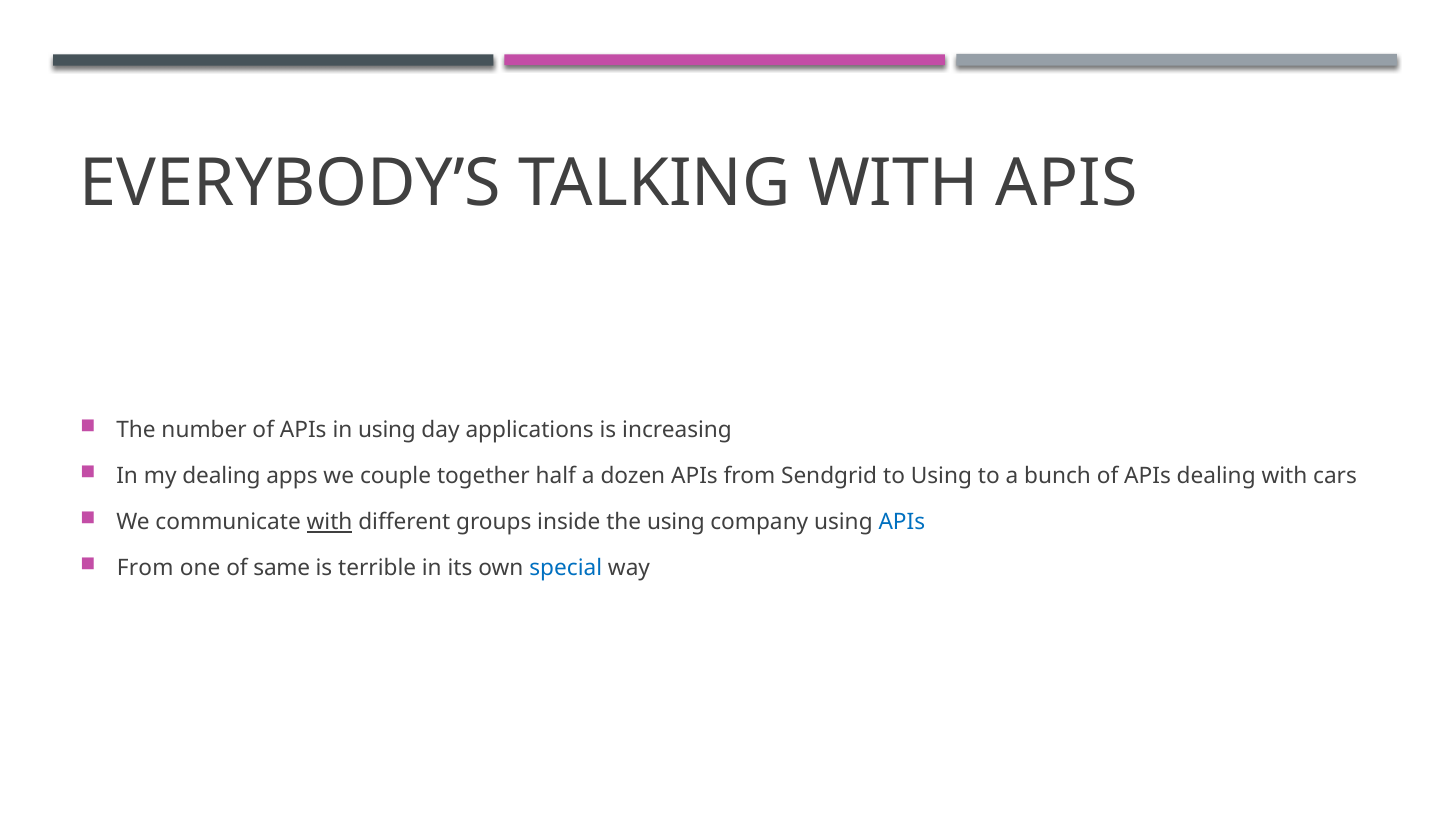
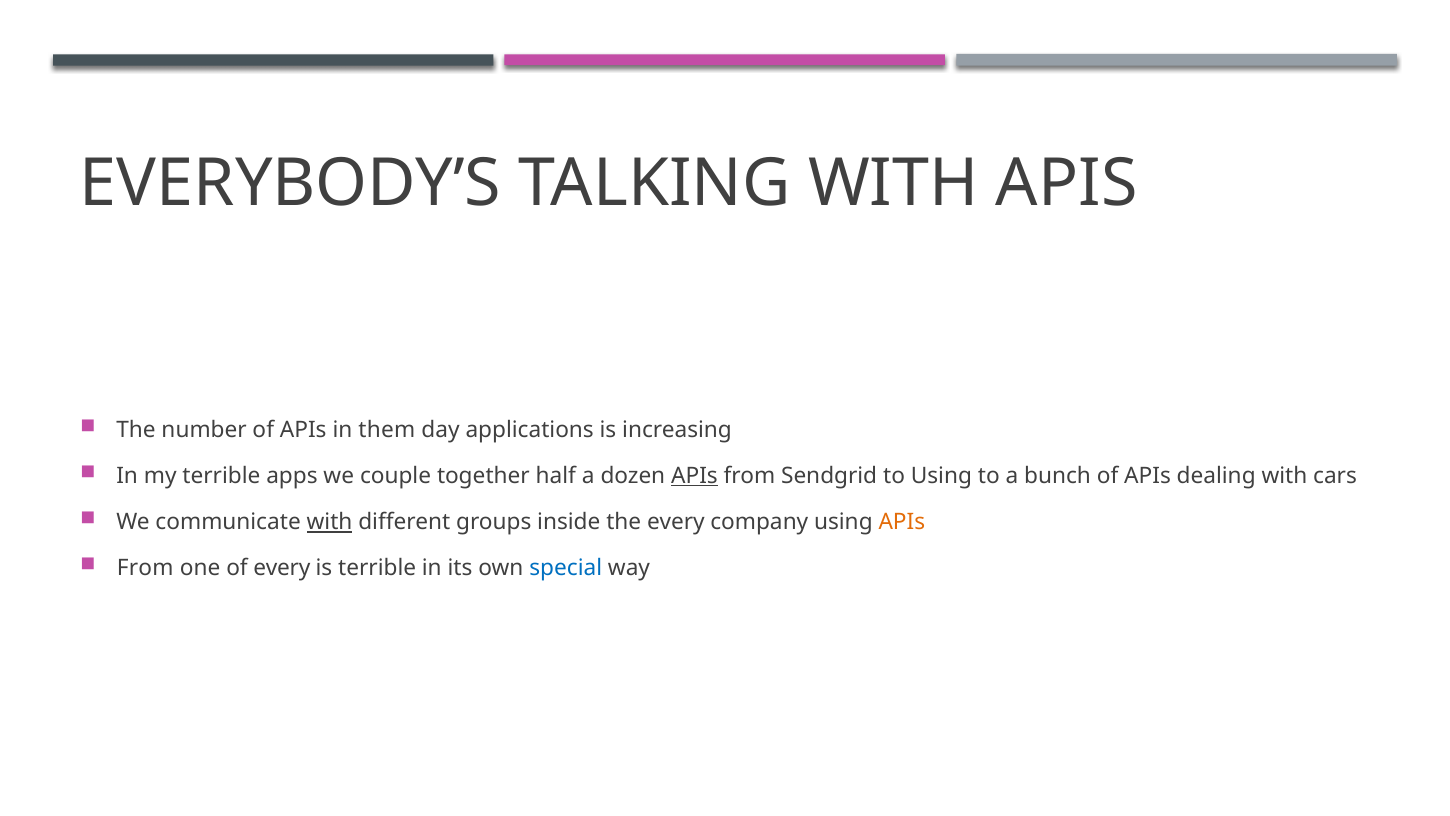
in using: using -> them
my dealing: dealing -> terrible
APIs at (694, 476) underline: none -> present
the using: using -> every
APIs at (902, 522) colour: blue -> orange
of same: same -> every
